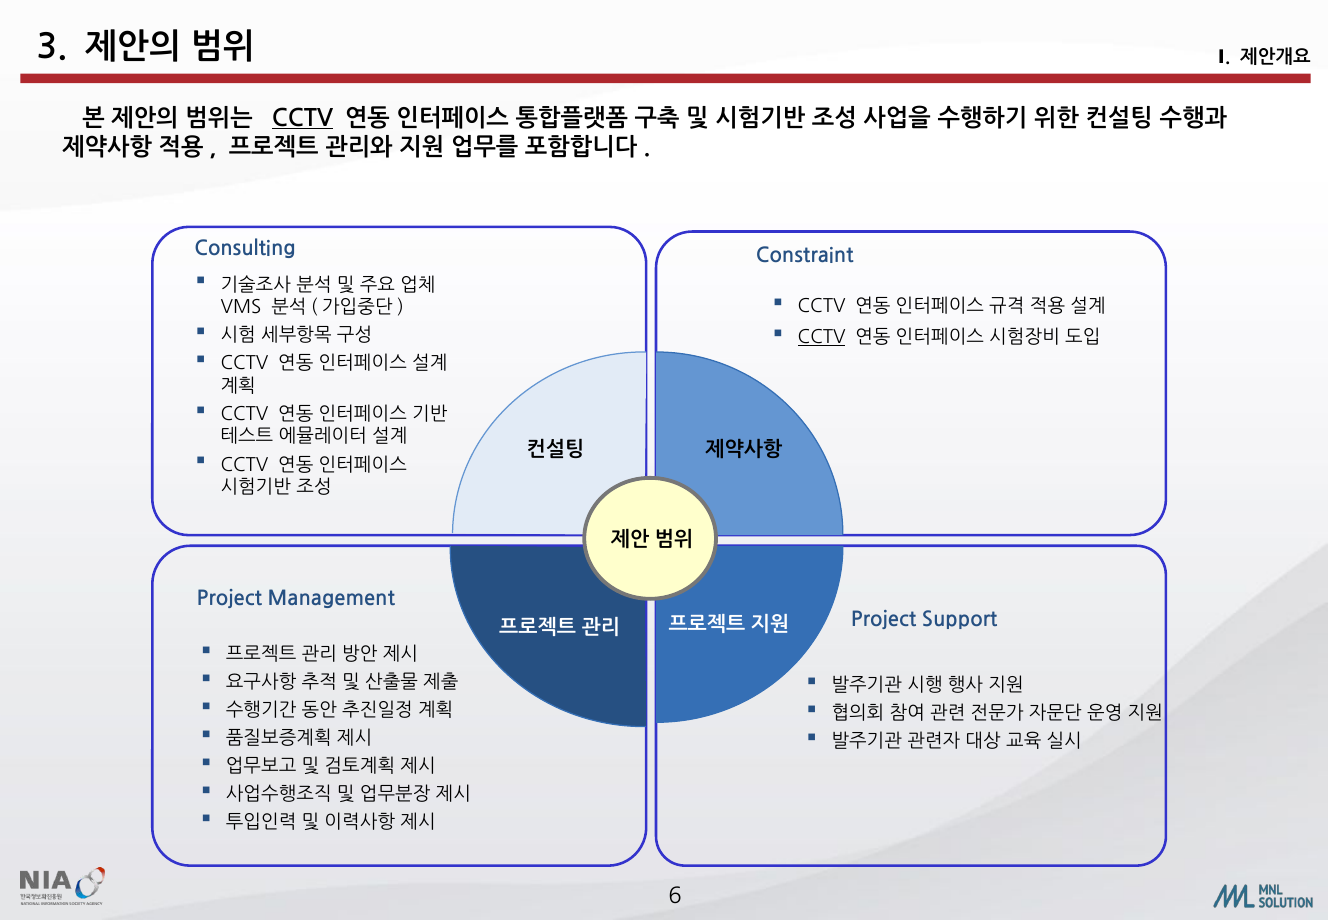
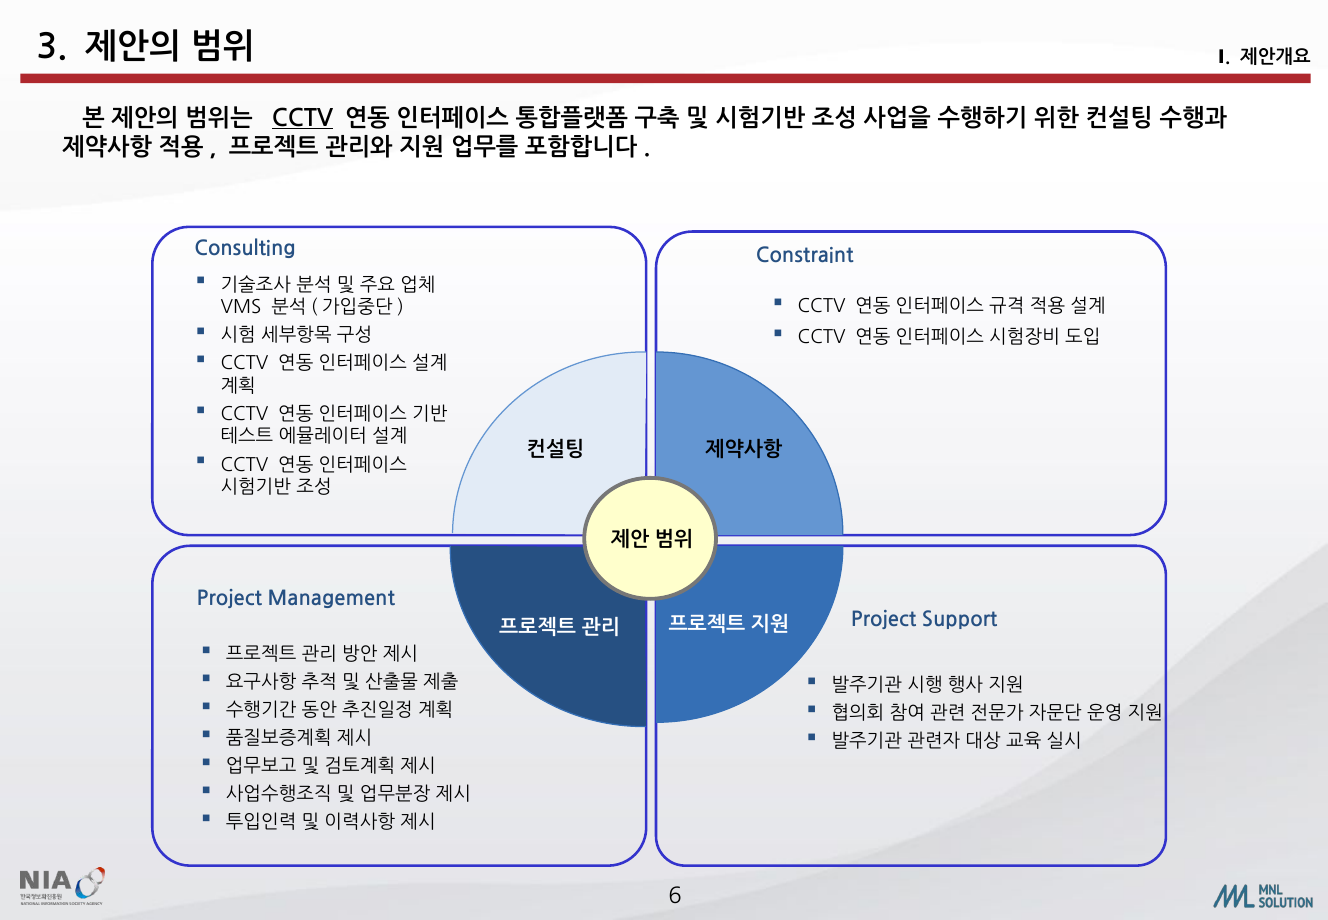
CCTV at (822, 337) underline: present -> none
